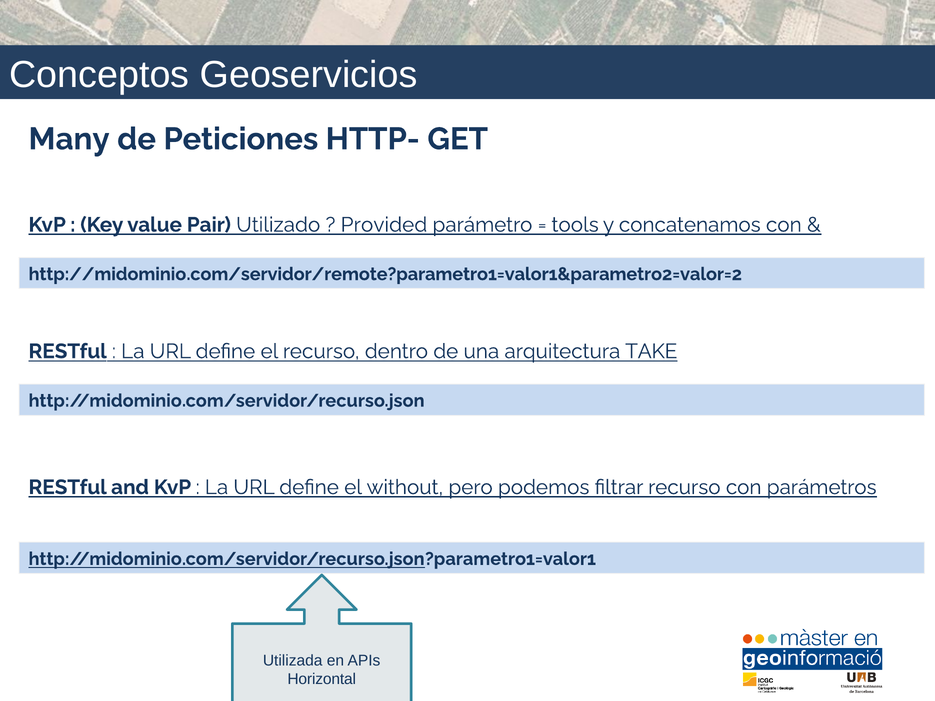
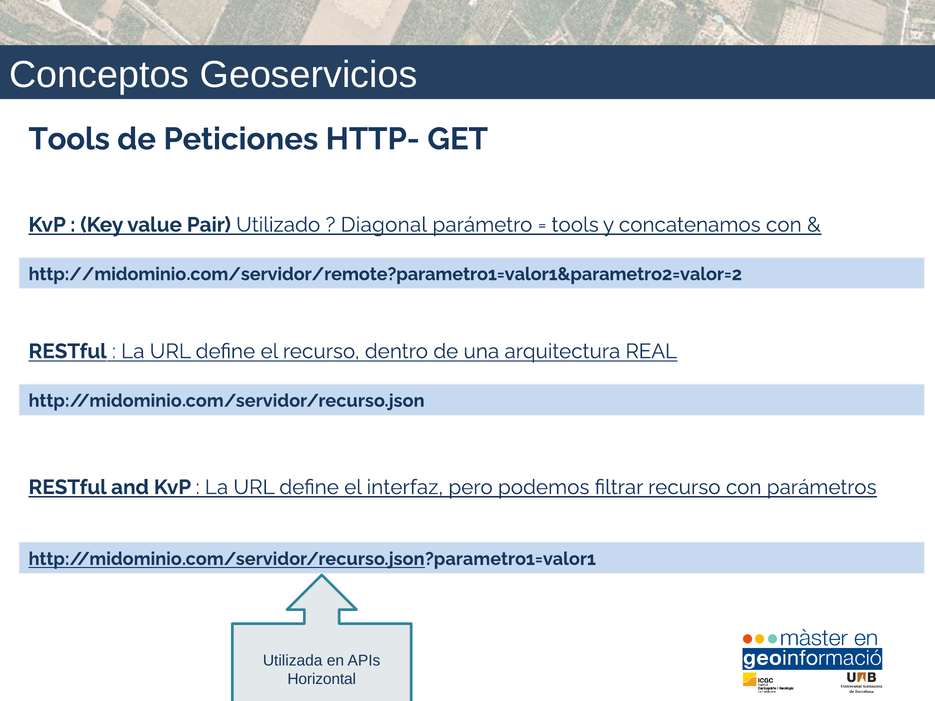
Many at (69, 139): Many -> Tools
Provided: Provided -> Diagonal
TAKE: TAKE -> REAL
without: without -> interfaz
